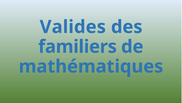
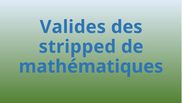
familiers: familiers -> stripped
